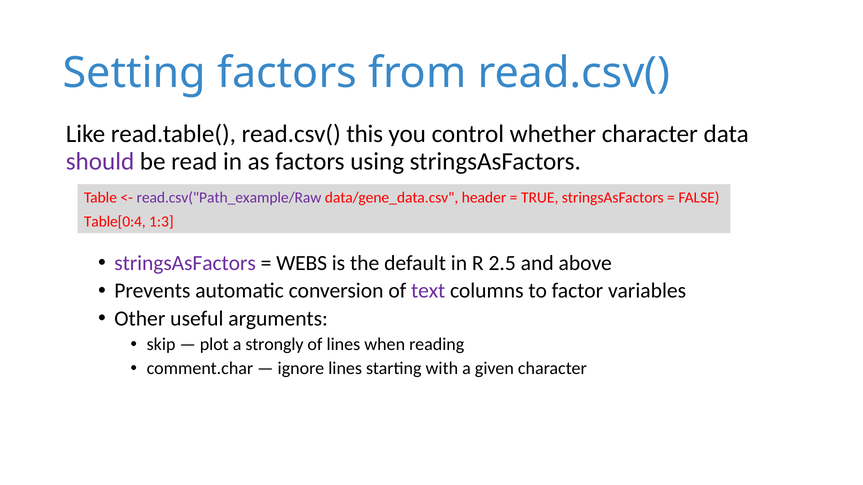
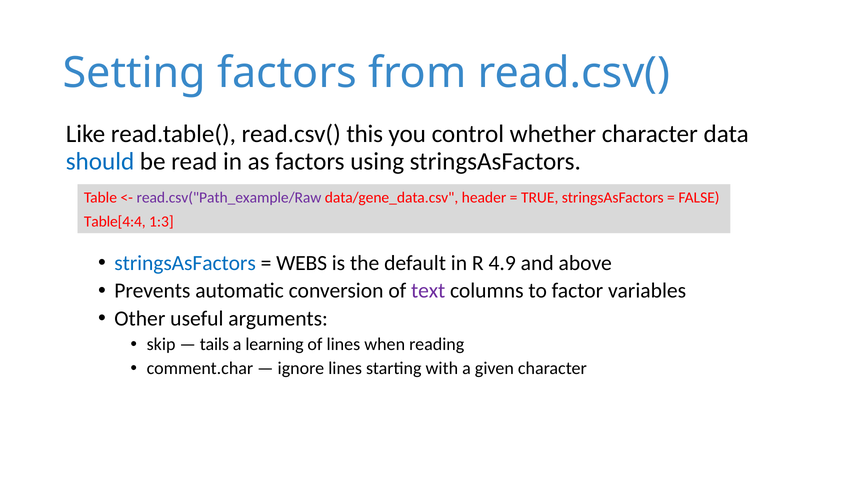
should colour: purple -> blue
Table[0:4: Table[0:4 -> Table[4:4
stringsAsFactors at (185, 263) colour: purple -> blue
2.5: 2.5 -> 4.9
plot: plot -> tails
strongly: strongly -> learning
